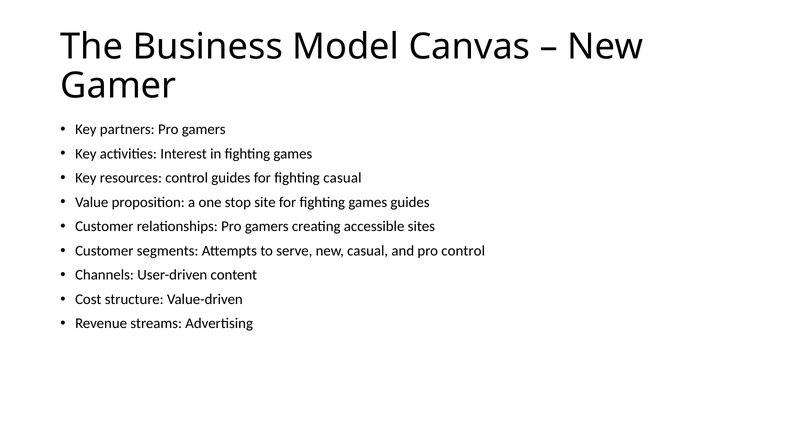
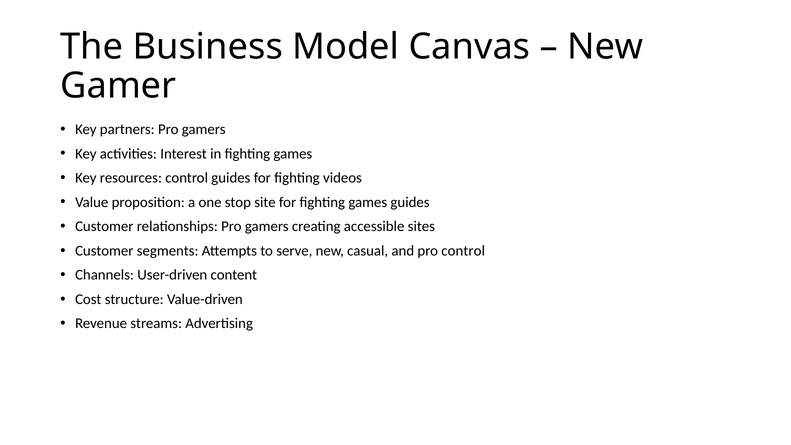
fighting casual: casual -> videos
